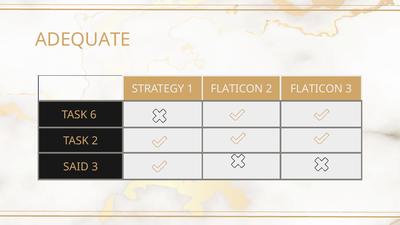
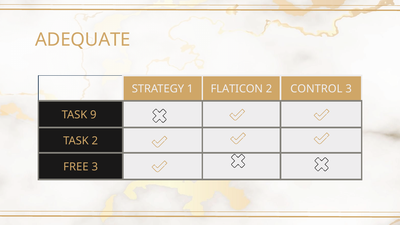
2 FLATICON: FLATICON -> CONTROL
6: 6 -> 9
SAID: SAID -> FREE
